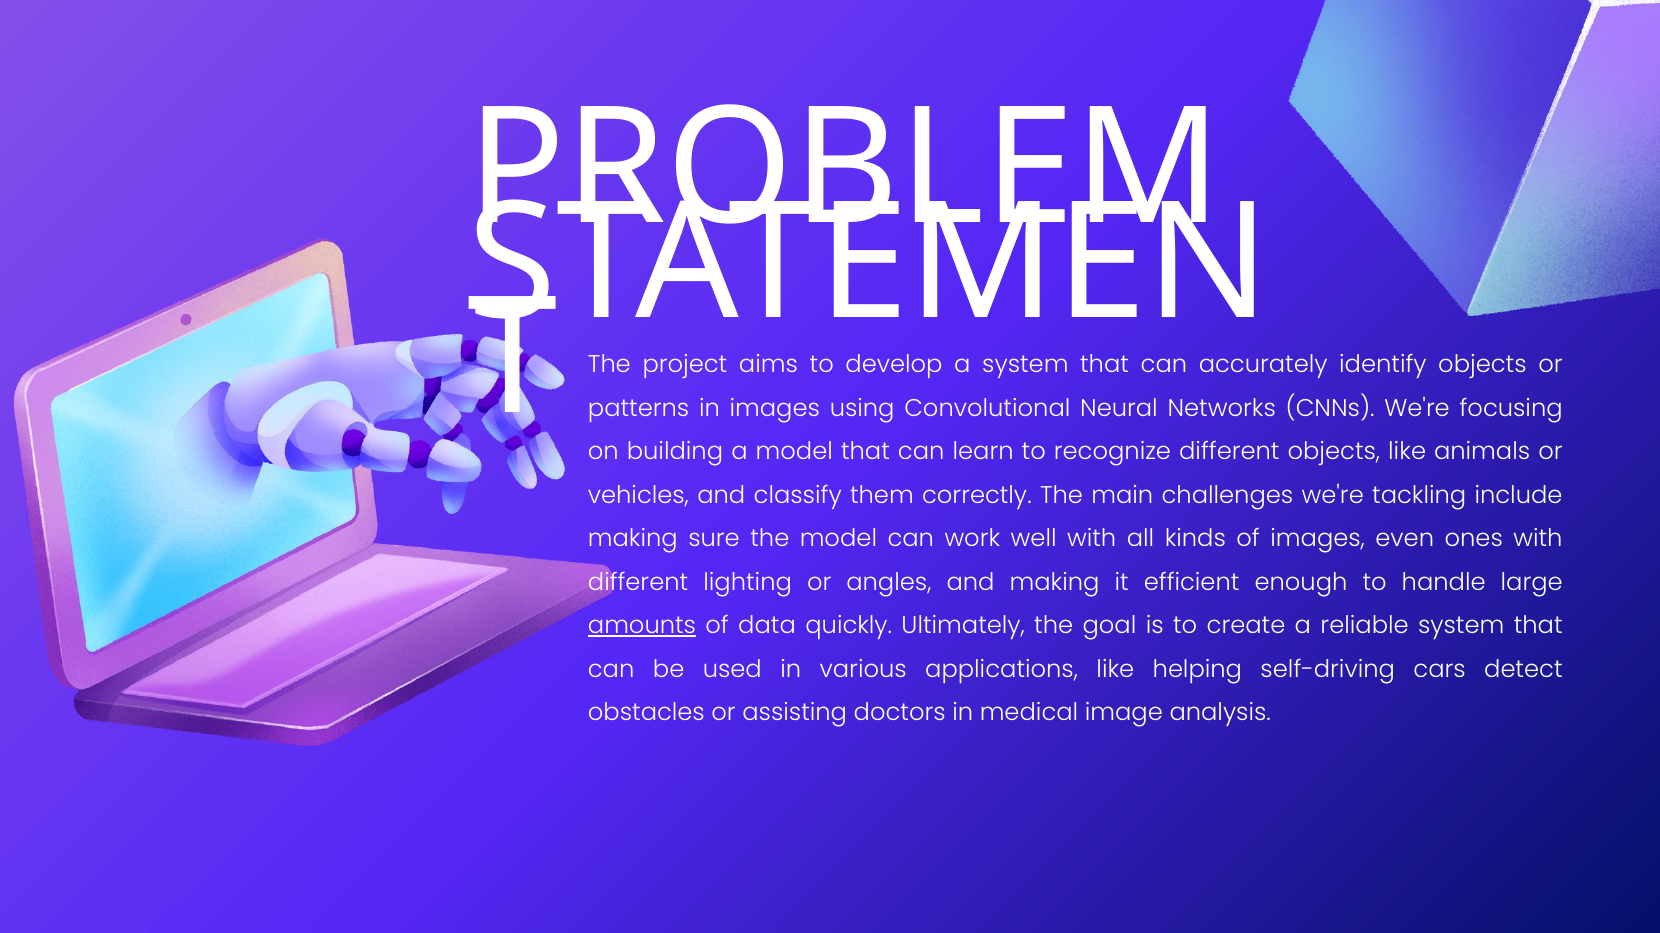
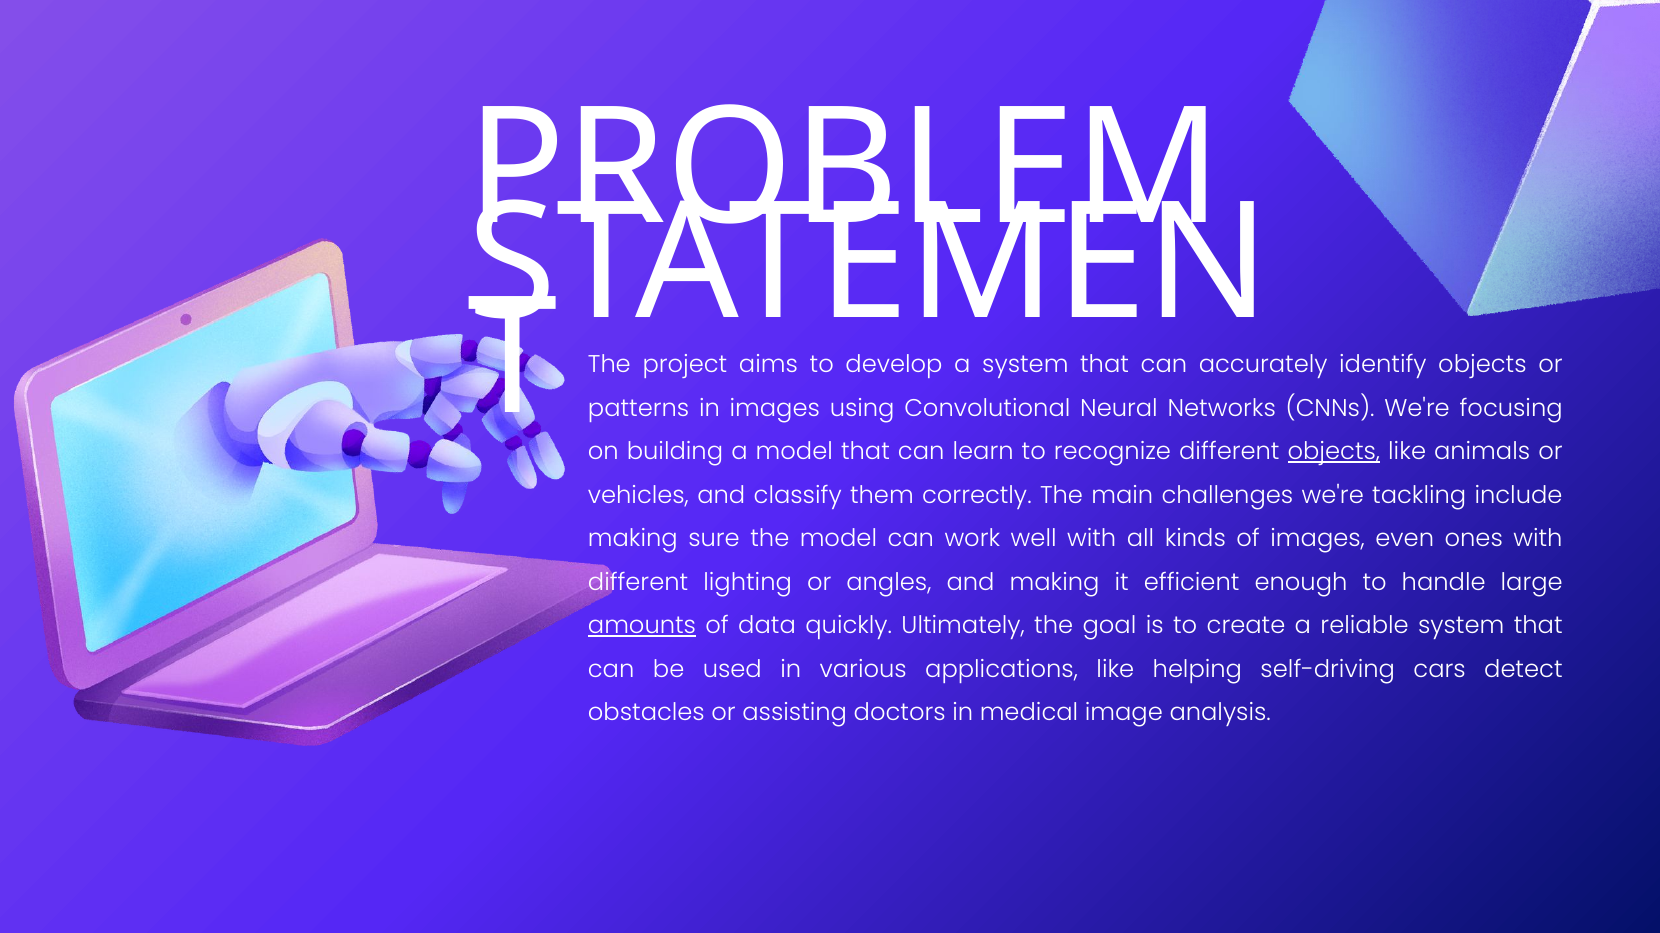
objects at (1334, 452) underline: none -> present
